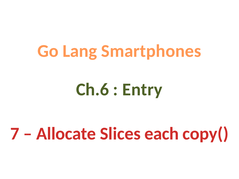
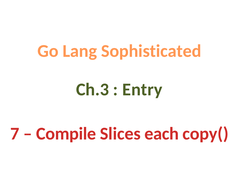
Smartphones: Smartphones -> Sophisticated
Ch.6: Ch.6 -> Ch.3
Allocate: Allocate -> Compile
